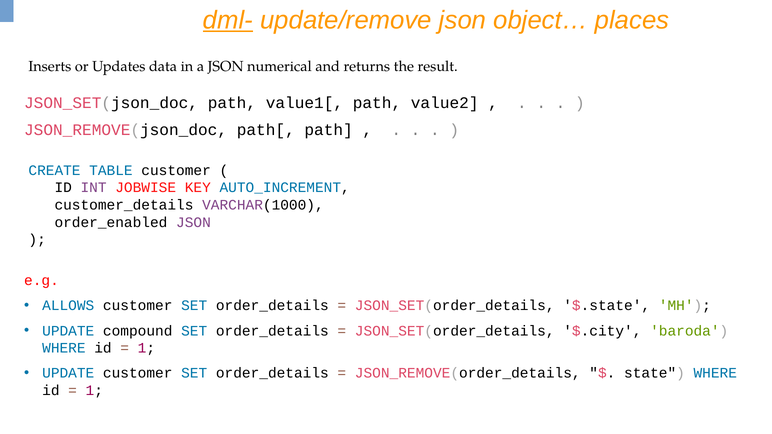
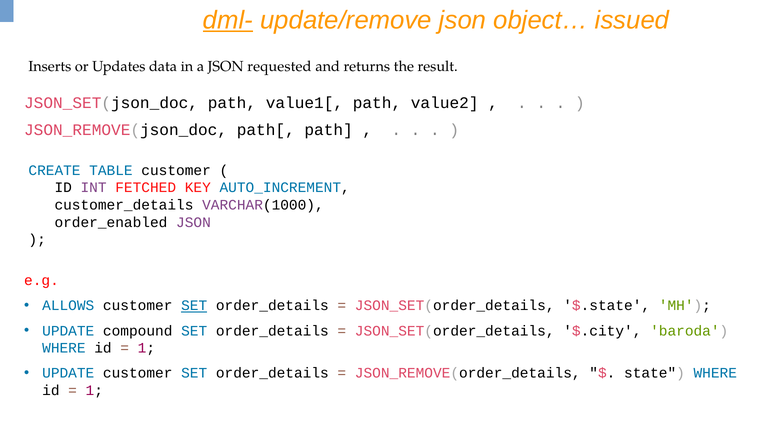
places: places -> issued
numerical: numerical -> requested
JOBWISE: JOBWISE -> FETCHED
SET at (194, 306) underline: none -> present
